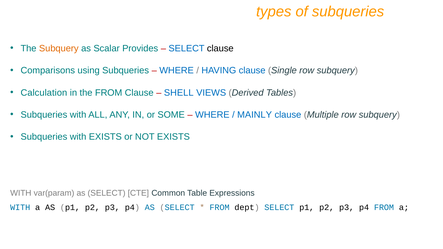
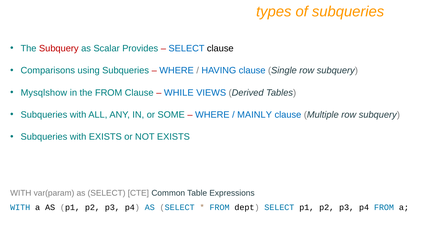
Subquery at (59, 48) colour: orange -> red
Calculation: Calculation -> Mysqlshow
SHELL: SHELL -> WHILE
